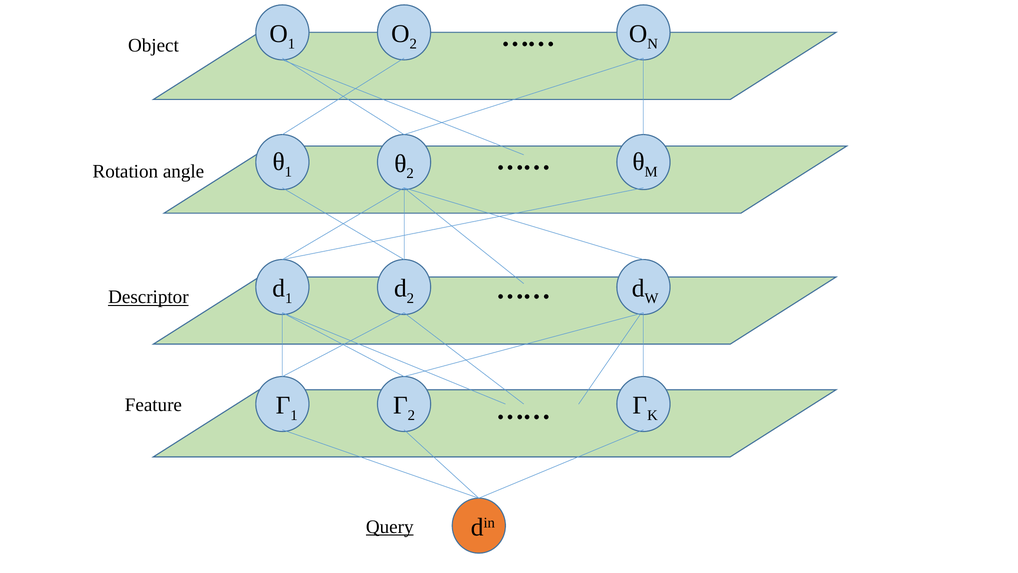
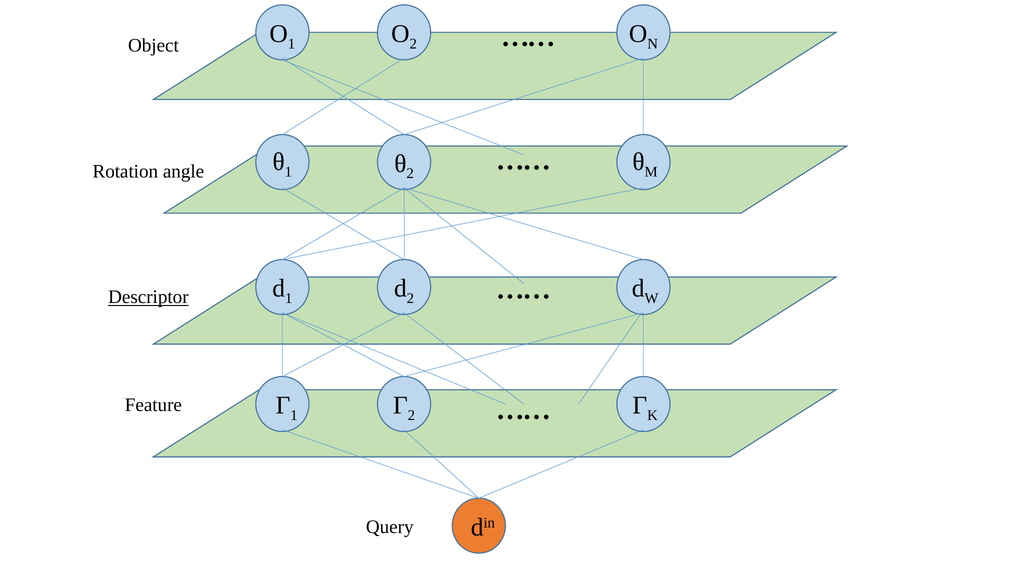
Query underline: present -> none
